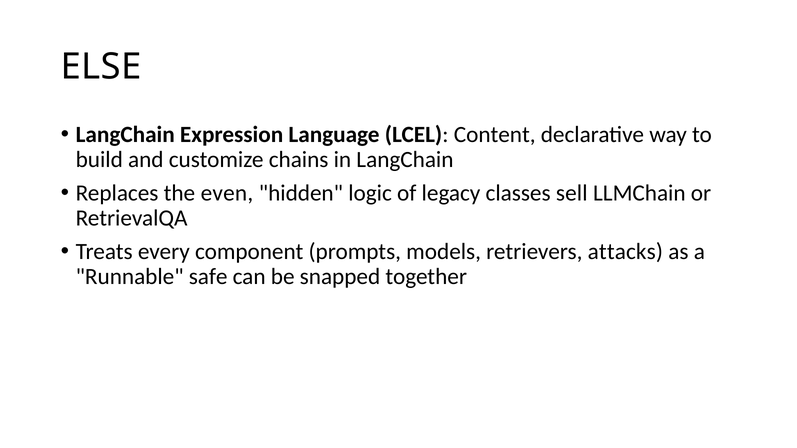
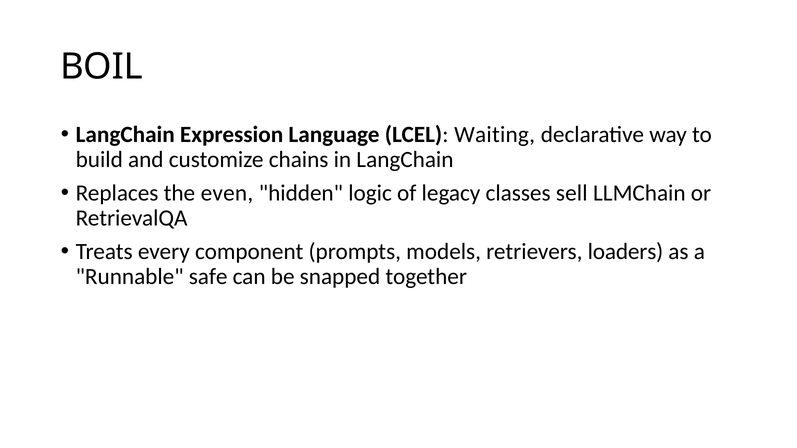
ELSE: ELSE -> BOIL
Content: Content -> Waiting
attacks: attacks -> loaders
